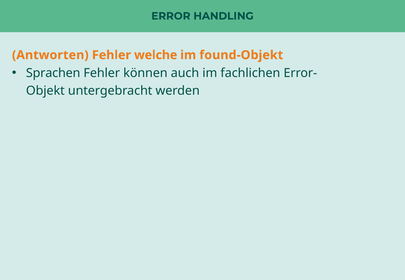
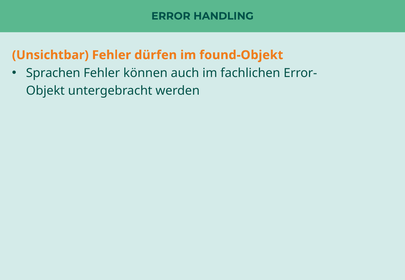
Antworten: Antworten -> Unsichtbar
welche: welche -> dürfen
